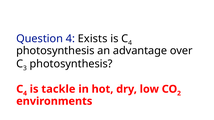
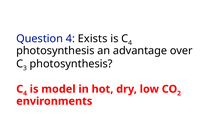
tackle: tackle -> model
